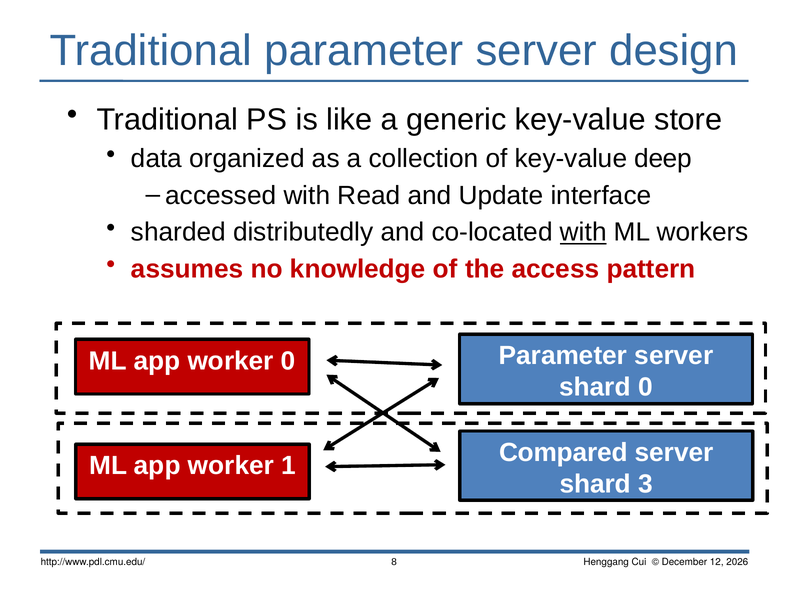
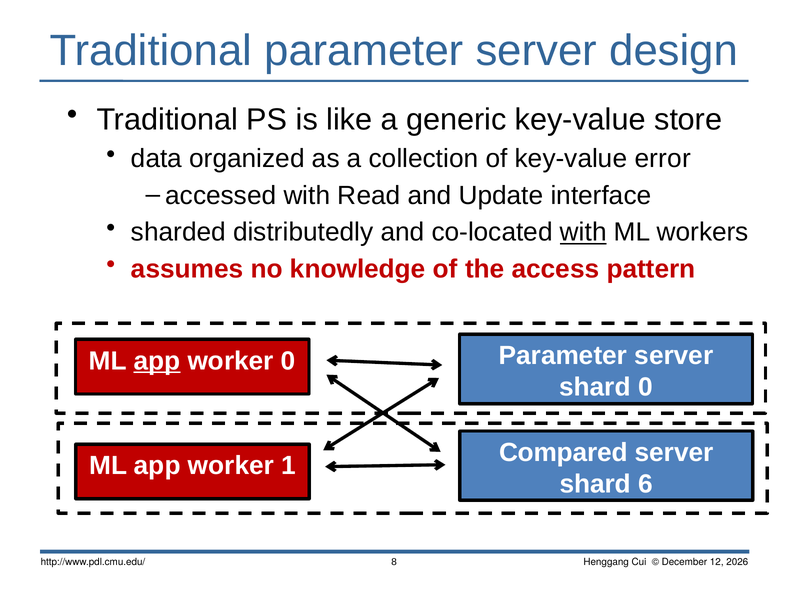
deep: deep -> error
app at (157, 361) underline: none -> present
3: 3 -> 6
